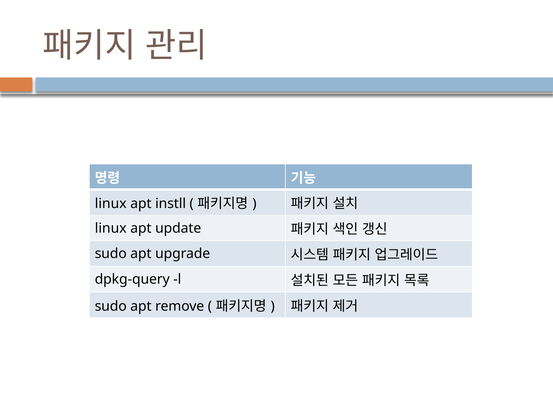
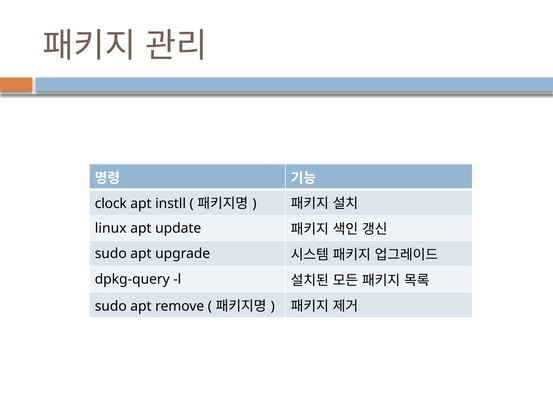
linux at (111, 204): linux -> clock
